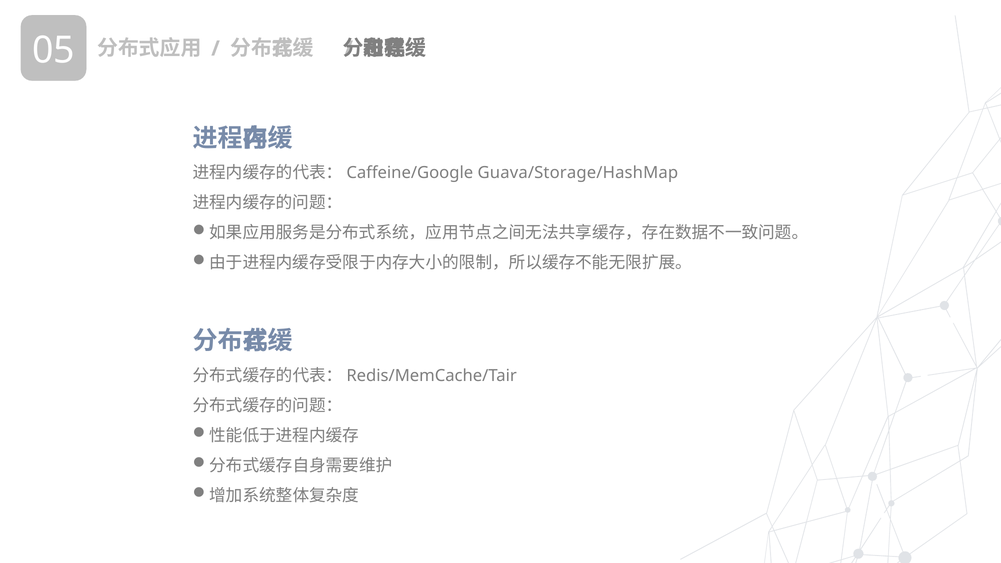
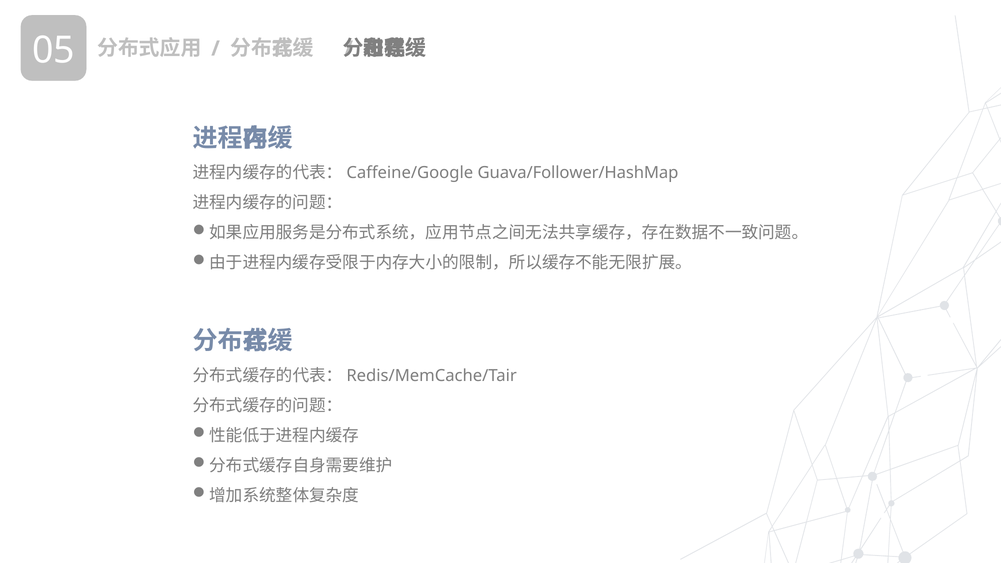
Guava/Storage/HashMap: Guava/Storage/HashMap -> Guava/Follower/HashMap
